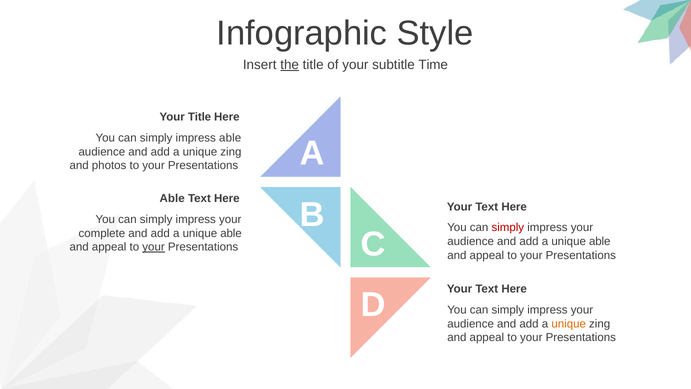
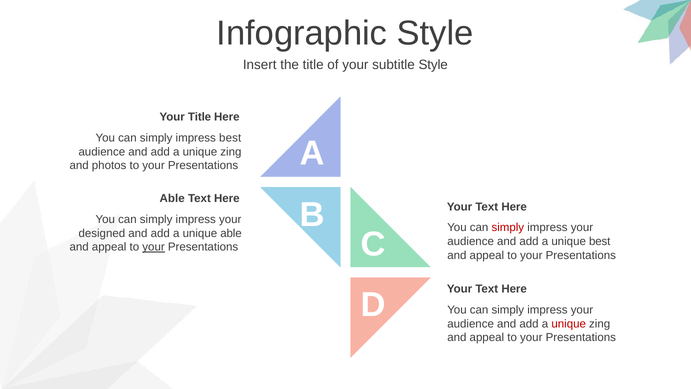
the underline: present -> none
subtitle Time: Time -> Style
impress able: able -> best
complete: complete -> designed
able at (600, 241): able -> best
unique at (569, 324) colour: orange -> red
